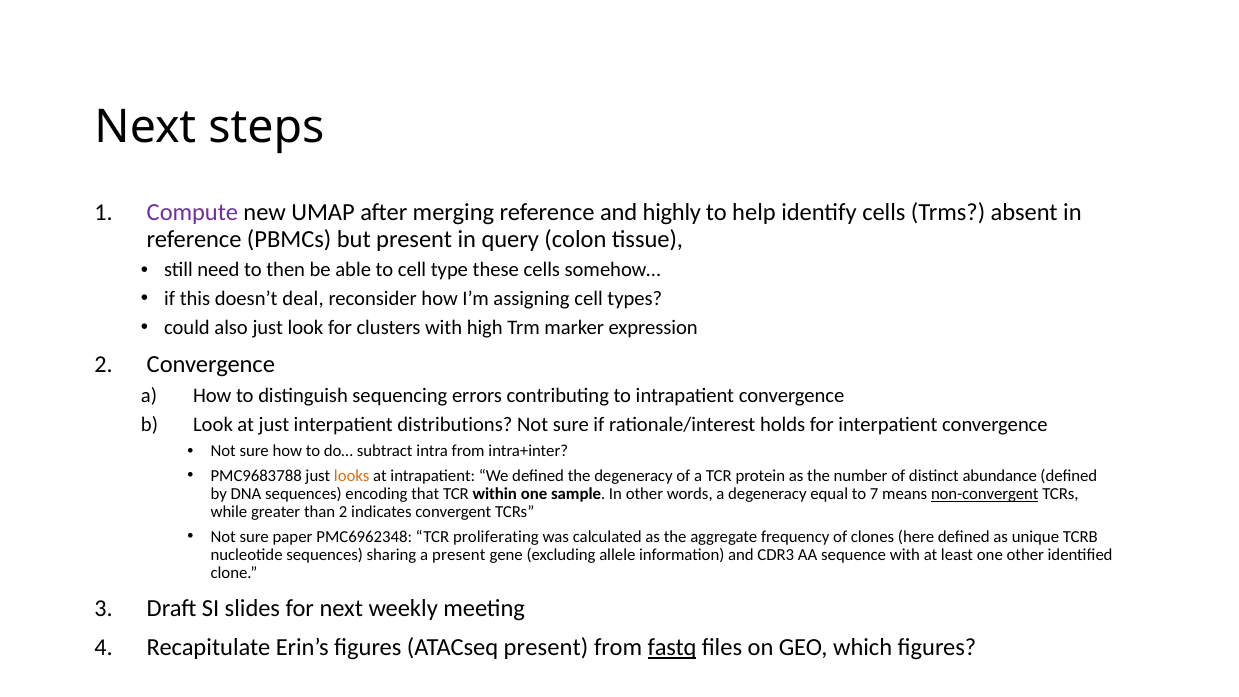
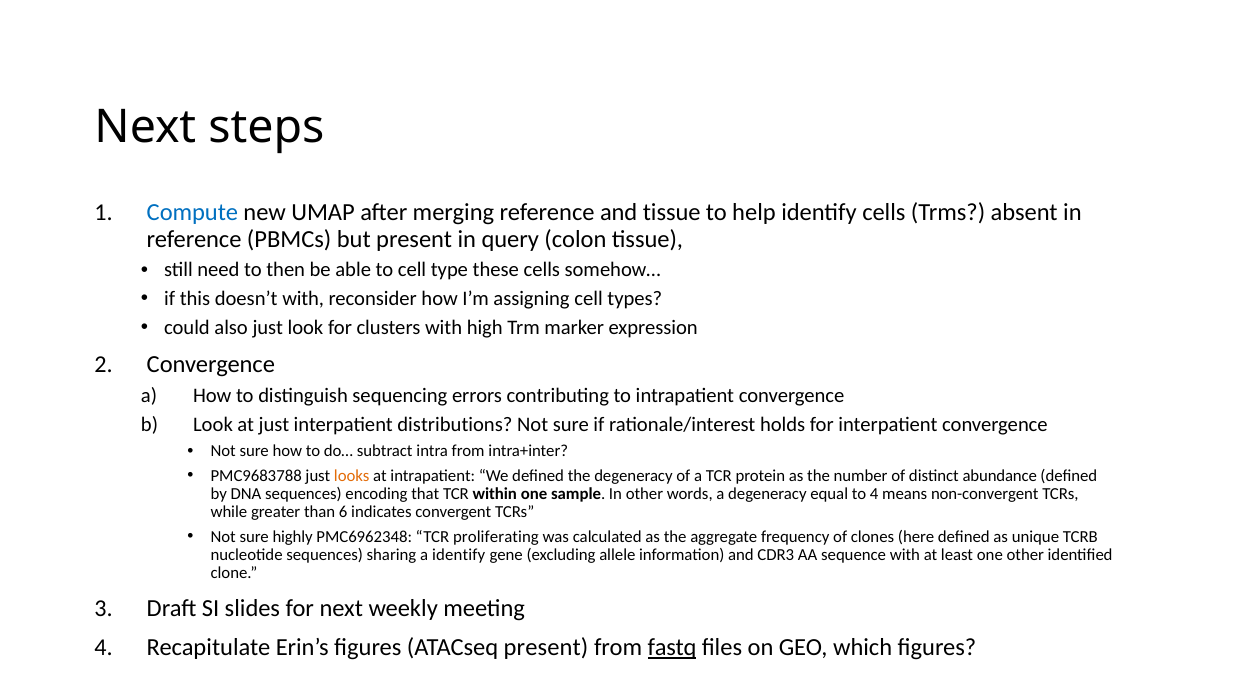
Compute colour: purple -> blue
and highly: highly -> tissue
doesn’t deal: deal -> with
to 7: 7 -> 4
non-convergent underline: present -> none
than 2: 2 -> 6
paper: paper -> highly
a present: present -> identify
